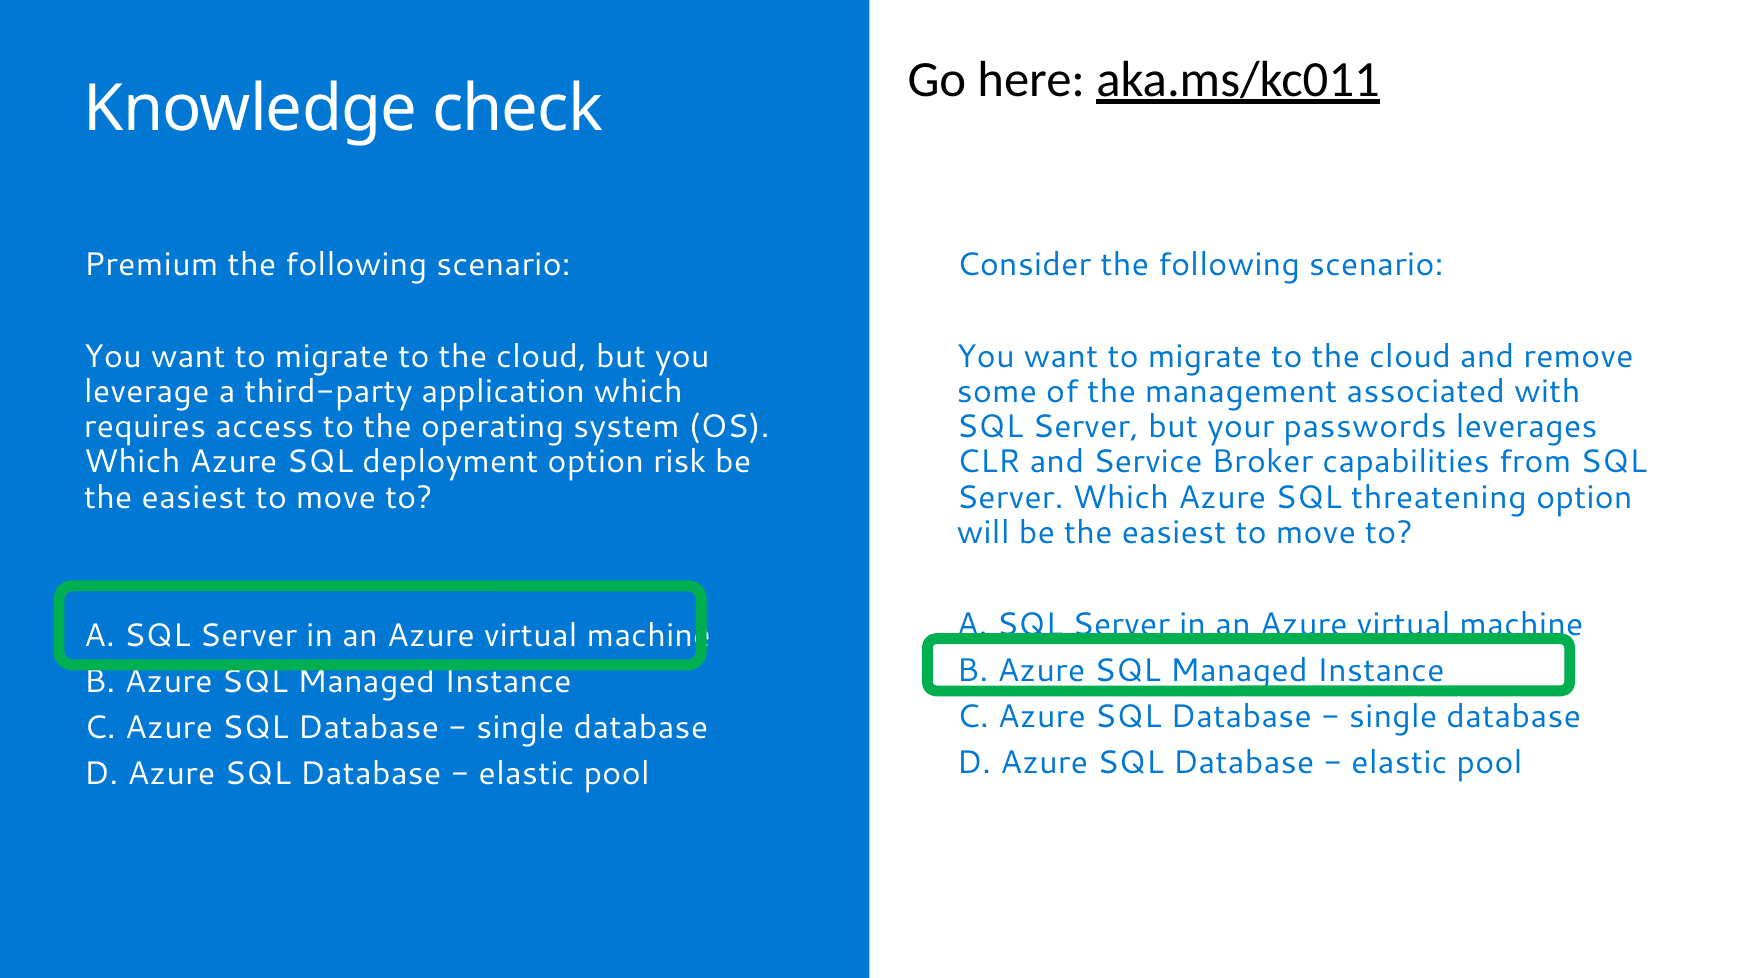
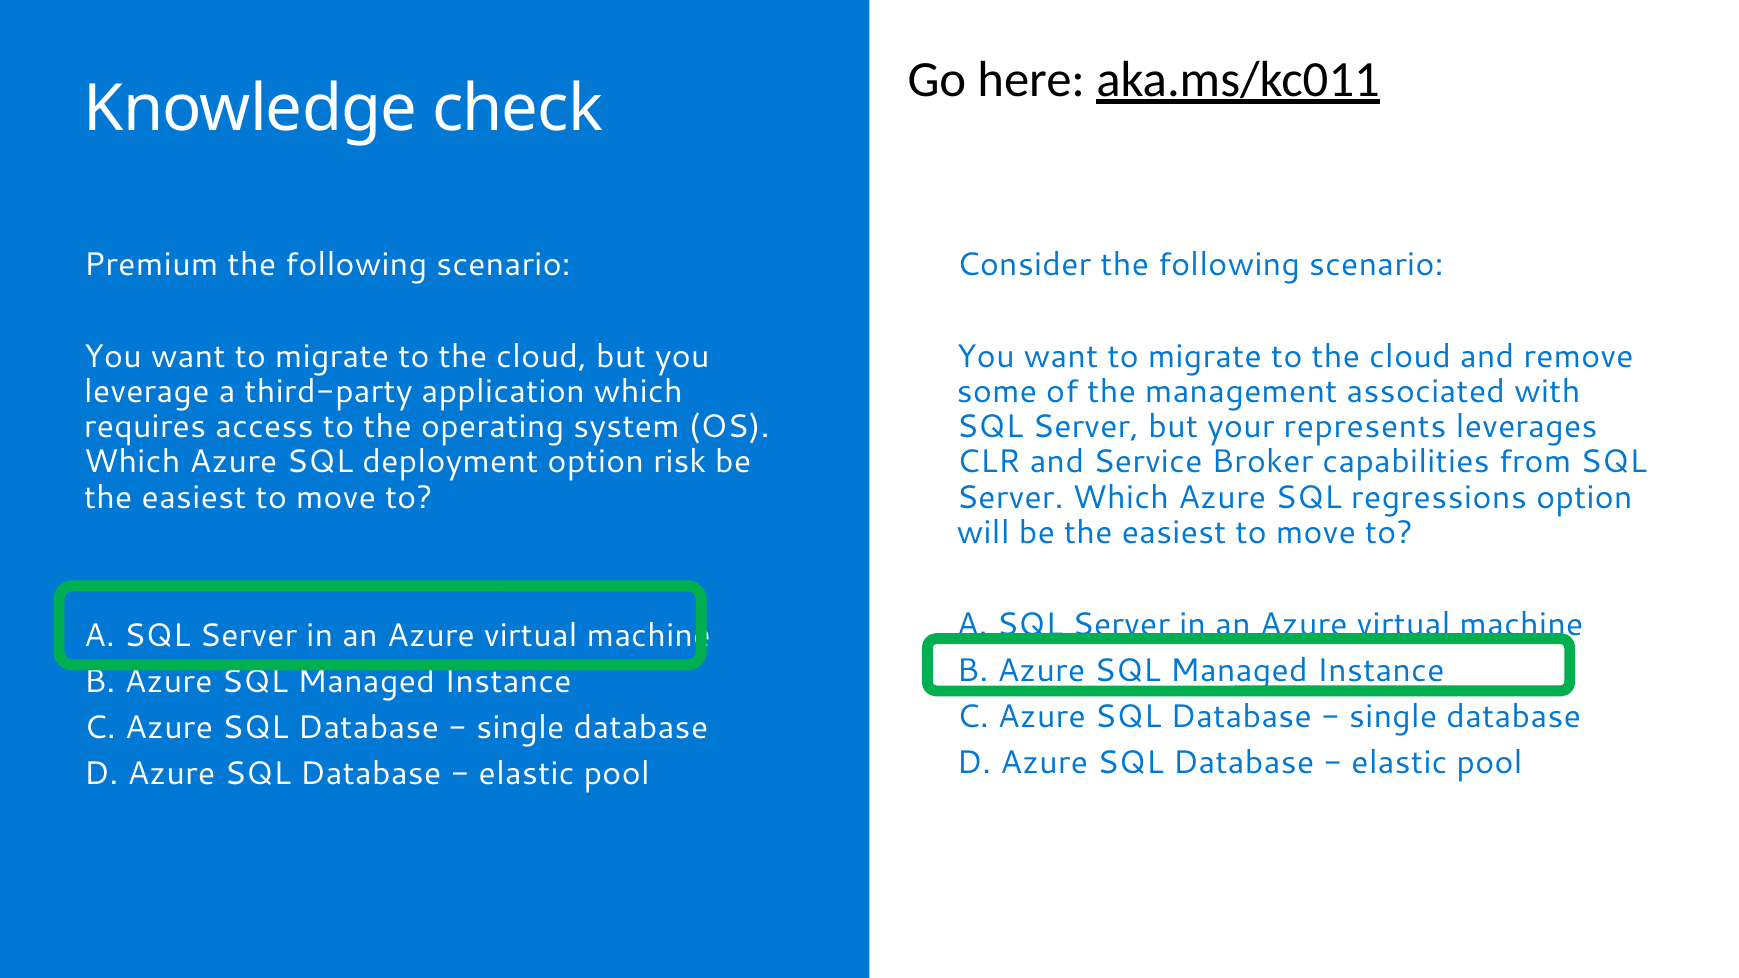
passwords: passwords -> represents
threatening: threatening -> regressions
